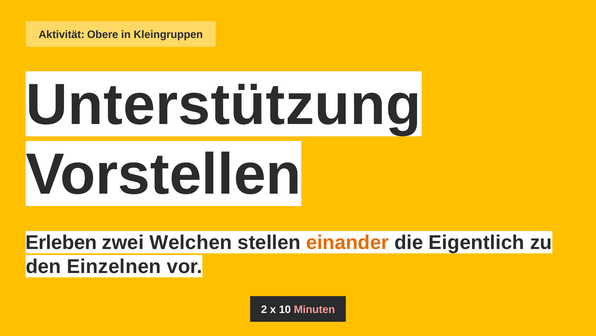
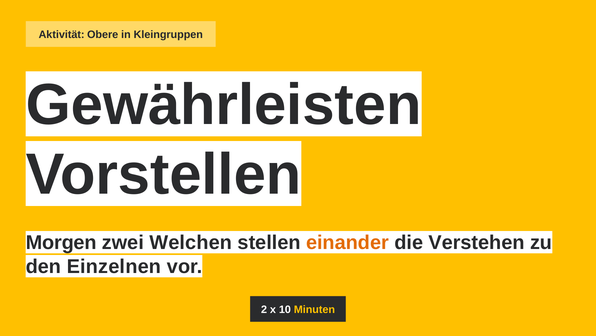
Unterstützung: Unterstützung -> Gewährleisten
Erleben: Erleben -> Morgen
Eigentlich: Eigentlich -> Verstehen
Minuten colour: pink -> yellow
